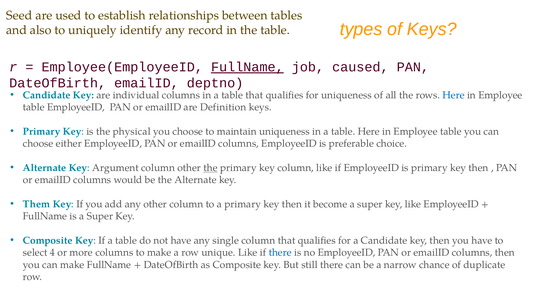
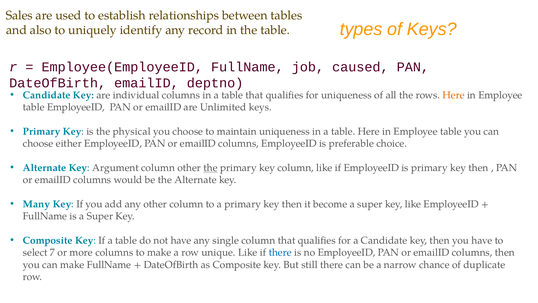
Seed: Seed -> Sales
FullName at (247, 67) underline: present -> none
Here at (454, 95) colour: blue -> orange
Definition: Definition -> Unlimited
Them: Them -> Many
4: 4 -> 7
